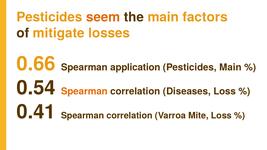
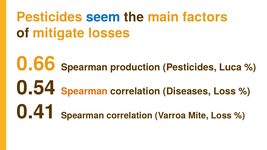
seem colour: orange -> blue
application: application -> production
Pesticides Main: Main -> Luca
